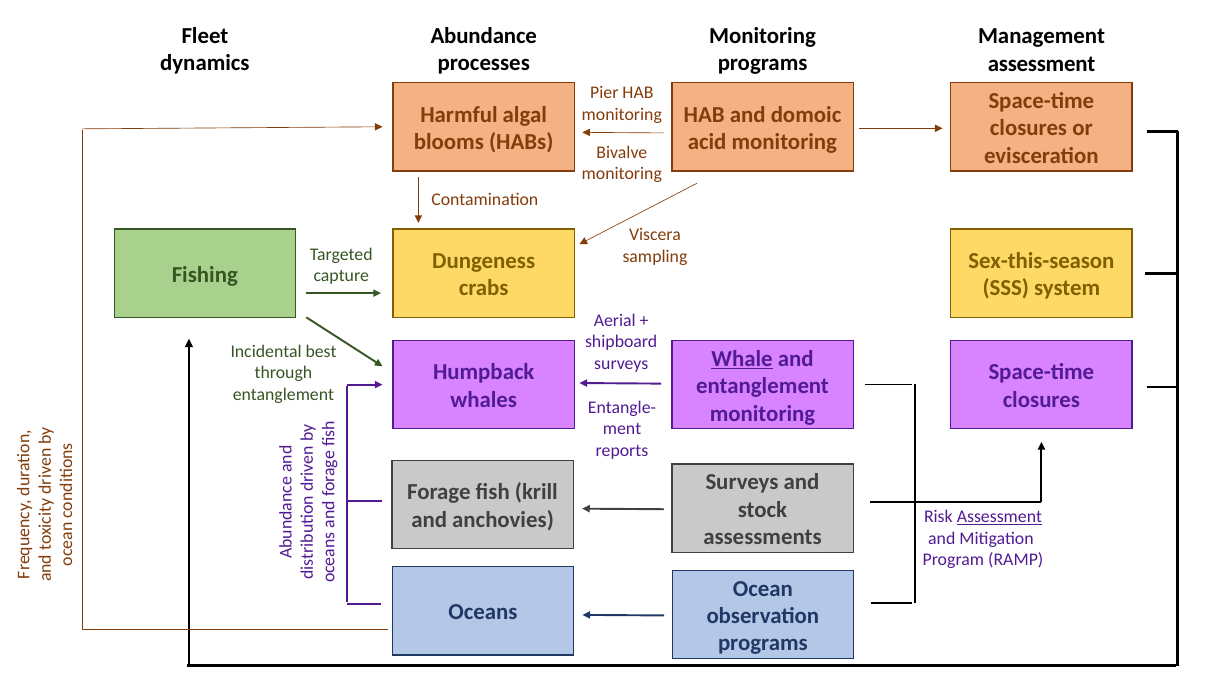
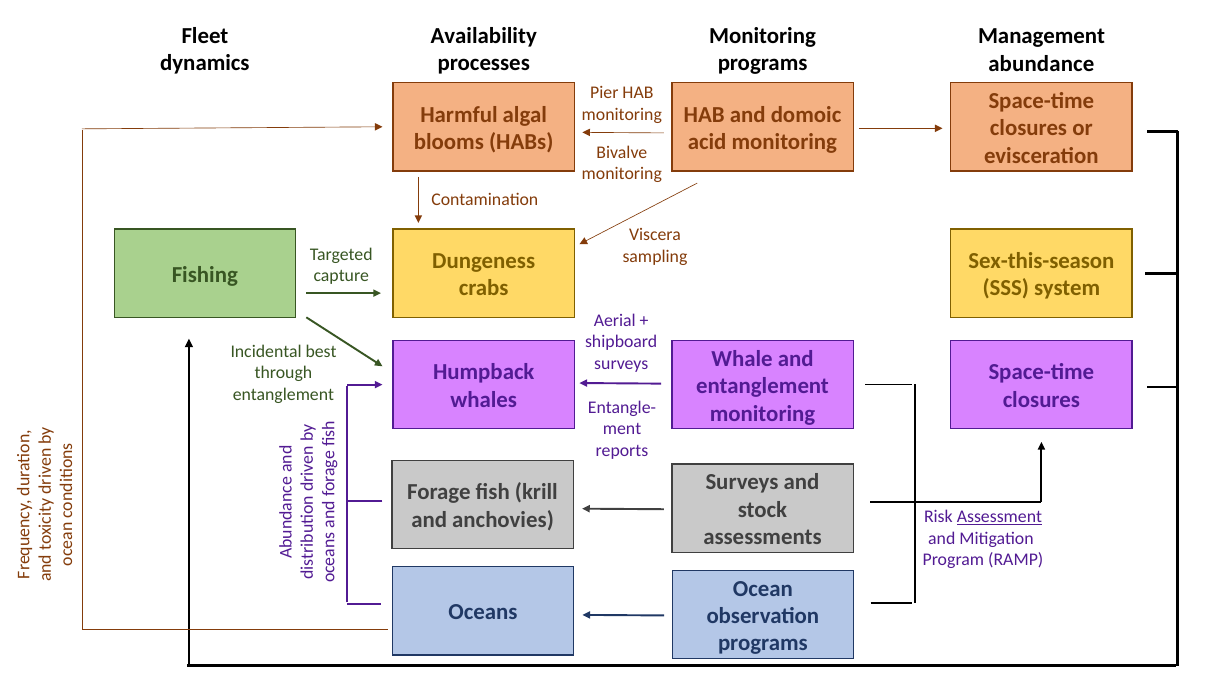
Abundance: Abundance -> Availability
assessment at (1042, 64): assessment -> abundance
Whale underline: present -> none
